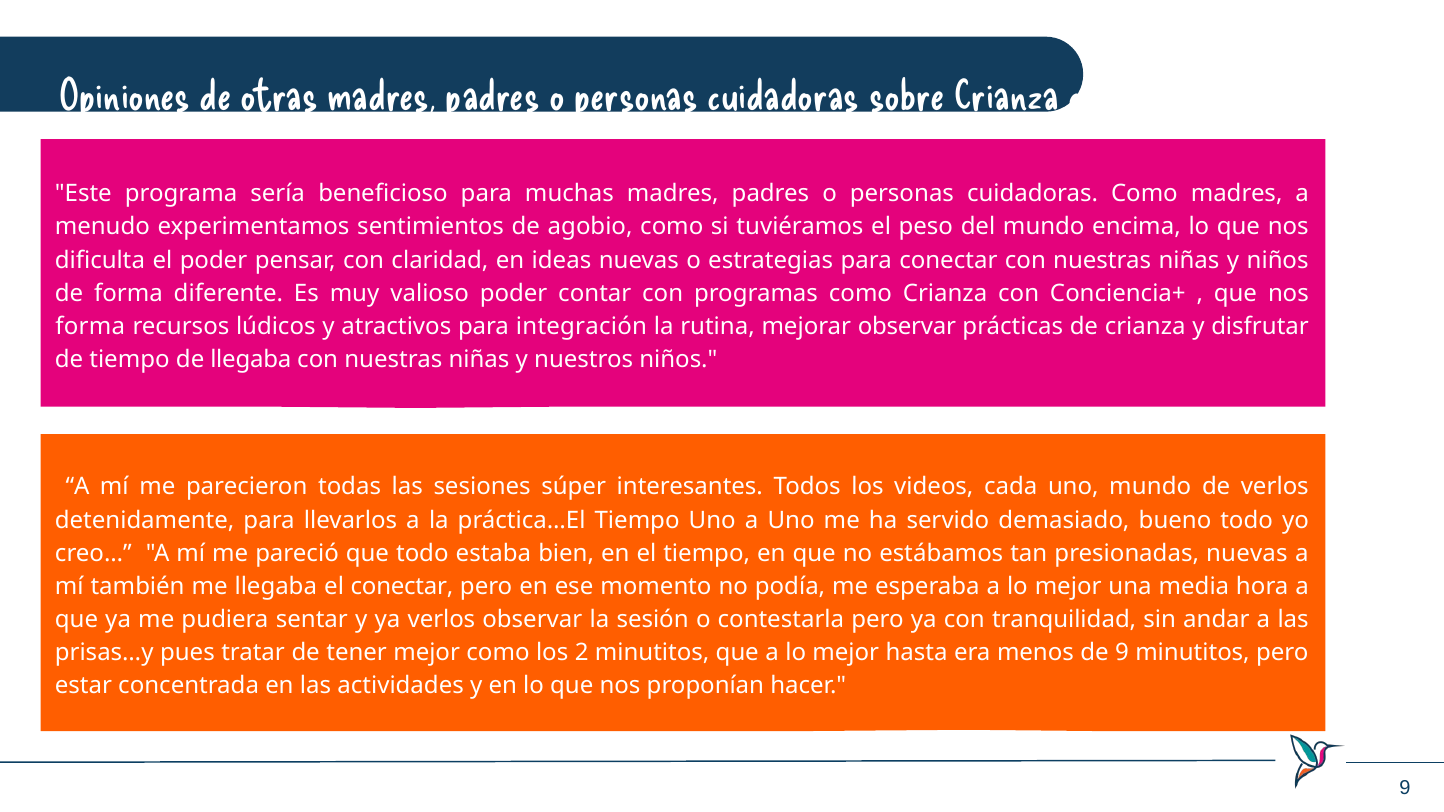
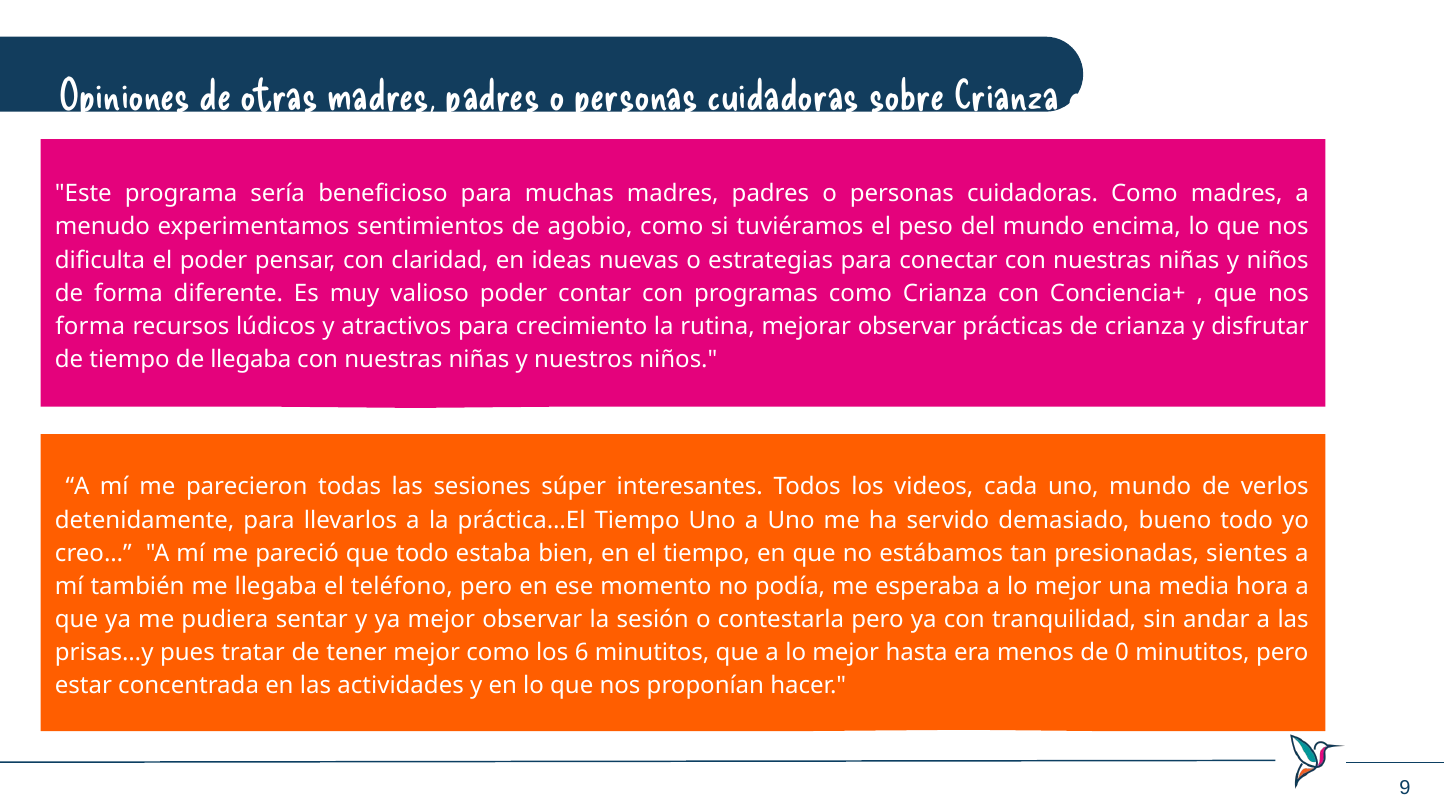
integración: integración -> crecimiento
presionadas nuevas: nuevas -> sientes
el conectar: conectar -> teléfono
ya verlos: verlos -> mejor
2: 2 -> 6
de 9: 9 -> 0
